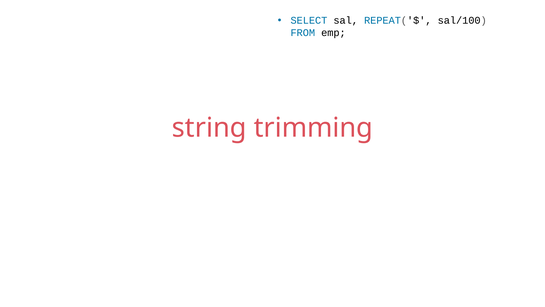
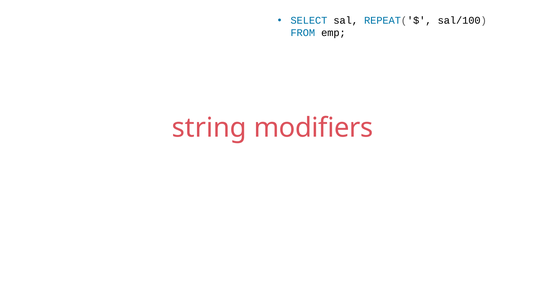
trimming: trimming -> modifiers
